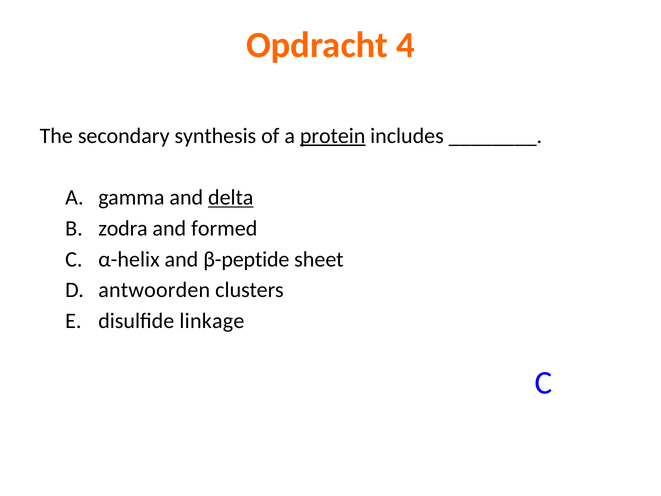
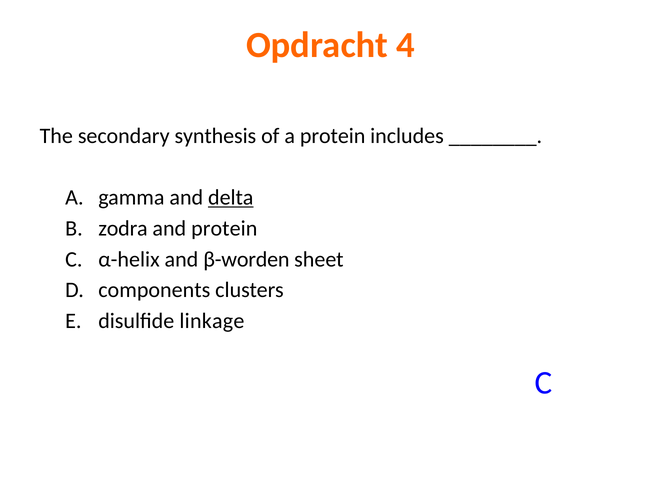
protein at (333, 136) underline: present -> none
and formed: formed -> protein
β-peptide: β-peptide -> β-worden
antwoorden: antwoorden -> components
